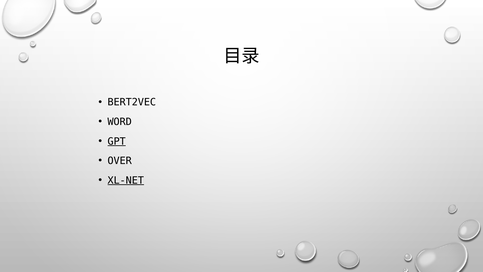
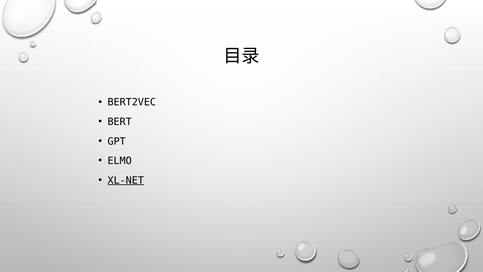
WORD: WORD -> BERT
GPT underline: present -> none
OVER: OVER -> ELMO
